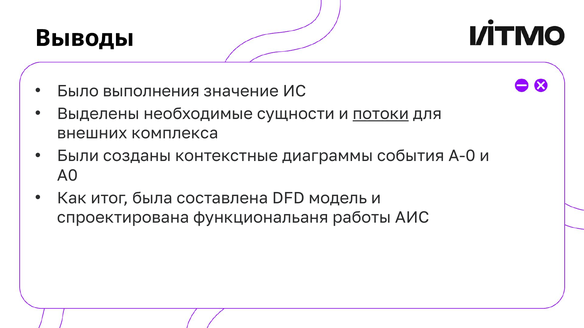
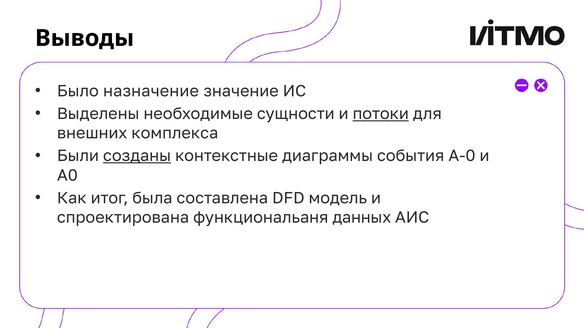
выполнения: выполнения -> назначение
созданы underline: none -> present
работы: работы -> данных
